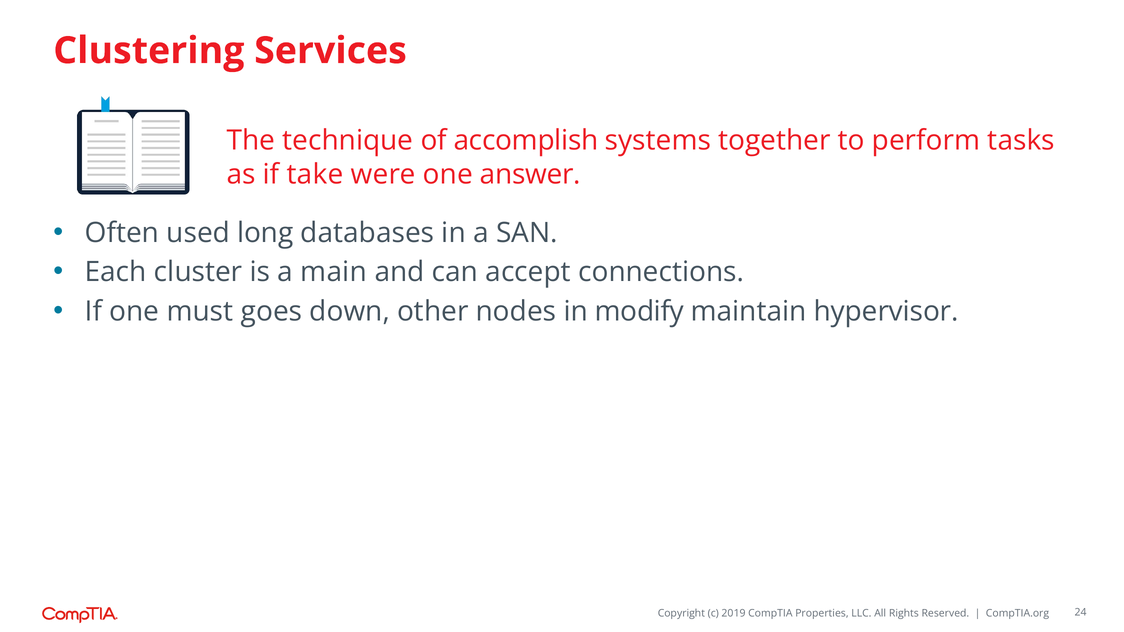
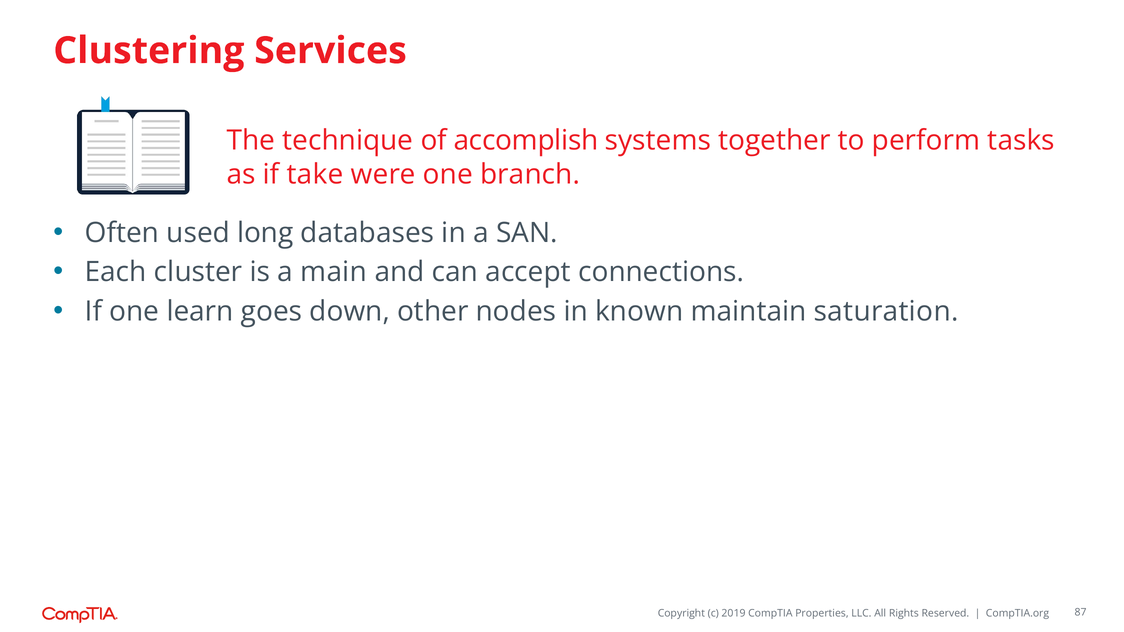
answer: answer -> branch
must: must -> learn
modify: modify -> known
hypervisor: hypervisor -> saturation
24: 24 -> 87
